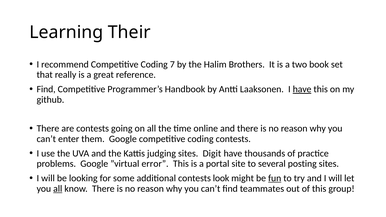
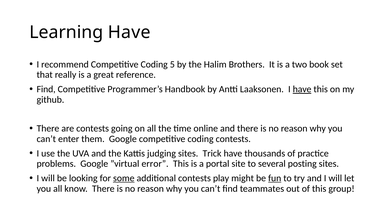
Learning Their: Their -> Have
7: 7 -> 5
Digit: Digit -> Trick
some underline: none -> present
look: look -> play
all at (58, 189) underline: present -> none
